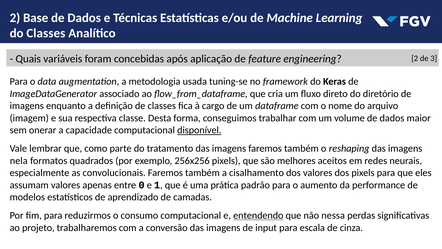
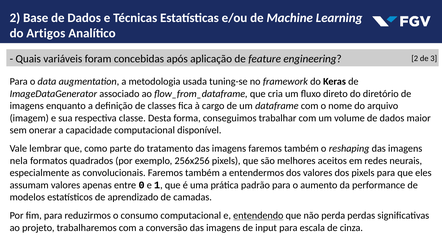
do Classes: Classes -> Artigos
disponível underline: present -> none
cisalhamento: cisalhamento -> entendermos
nessa: nessa -> perda
